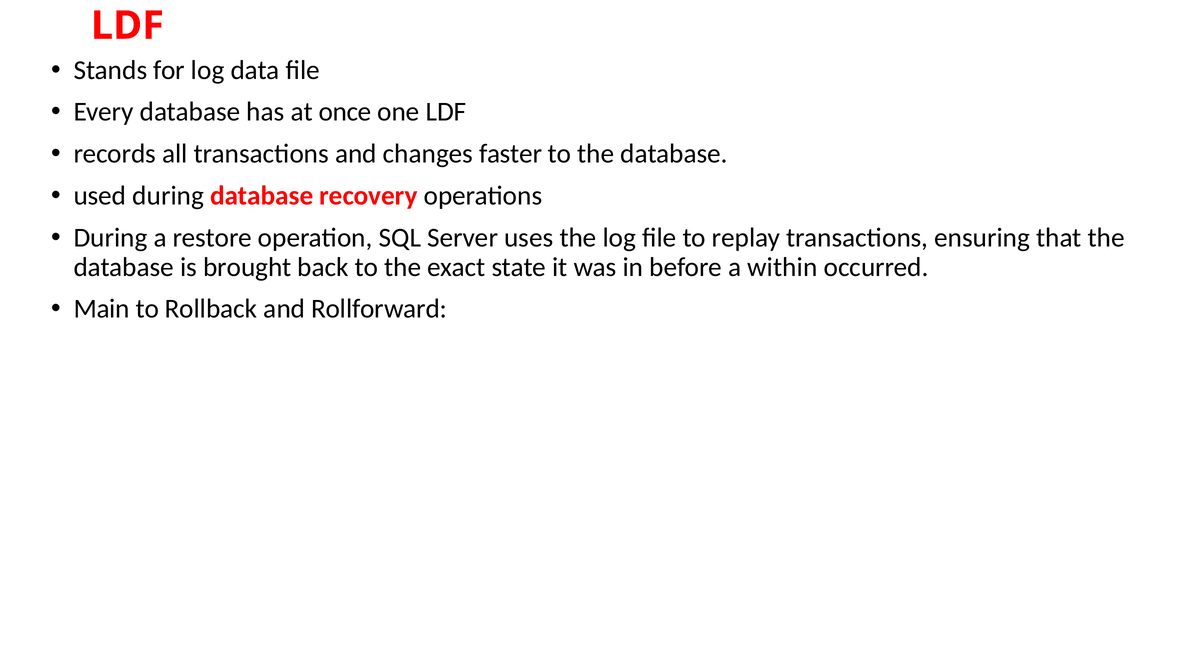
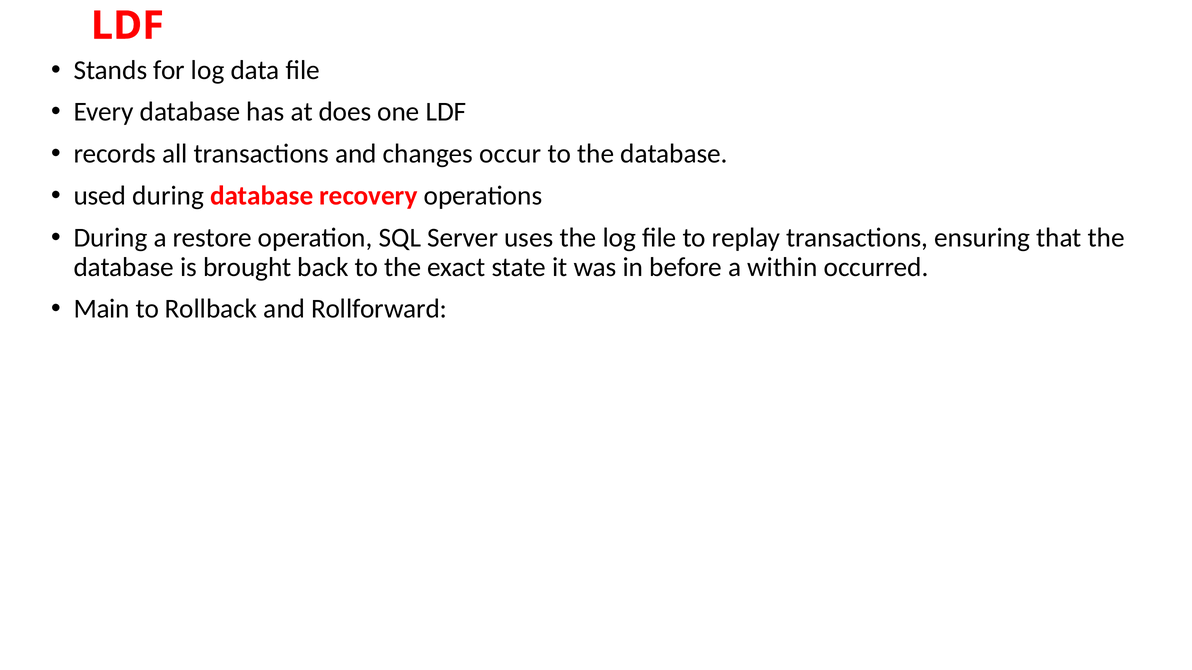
once: once -> does
faster: faster -> occur
